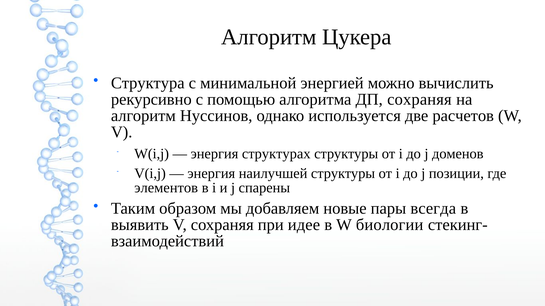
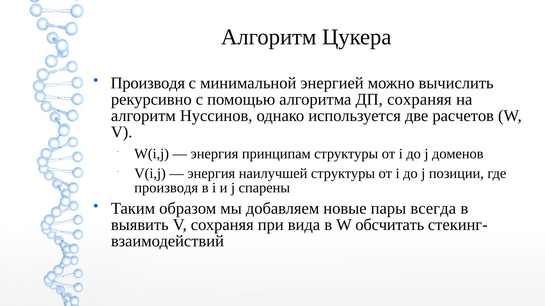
Структура at (148, 83): Структура -> Производя
структурах: структурах -> принципам
элементов at (166, 188): элементов -> производя
идее: идее -> вида
биологии: биологии -> обсчитать
